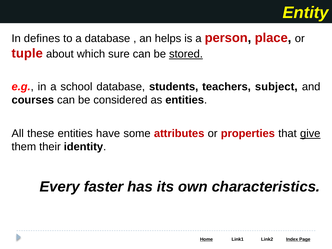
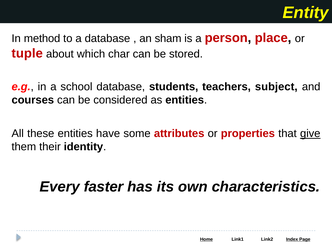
defines: defines -> method
helps: helps -> sham
sure: sure -> char
stored underline: present -> none
